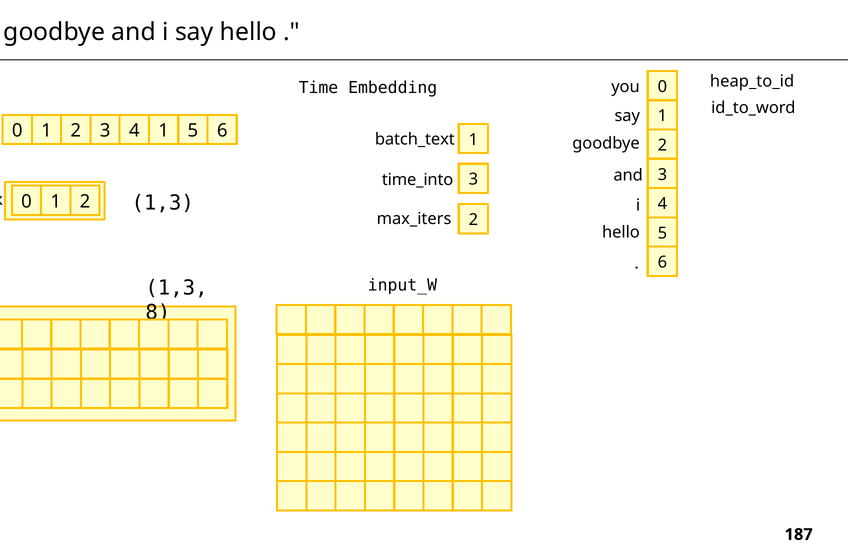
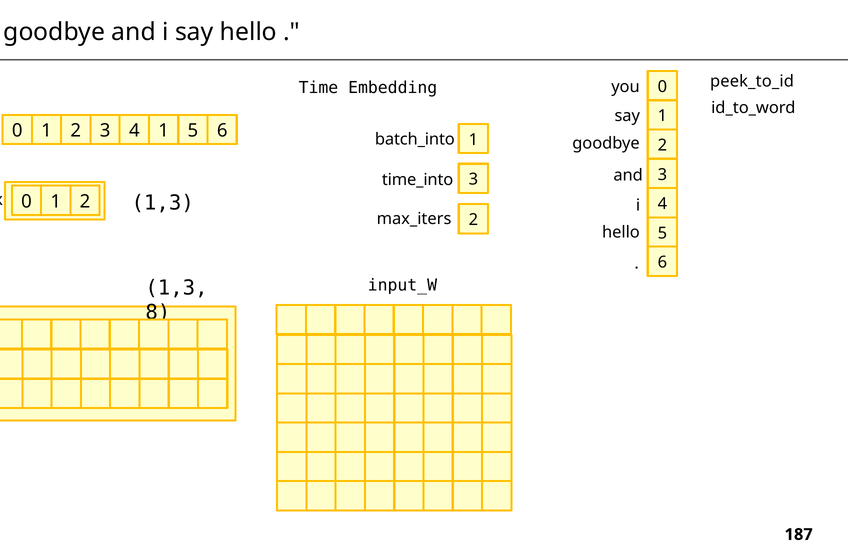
heap_to_id: heap_to_id -> peek_to_id
batch_text: batch_text -> batch_into
